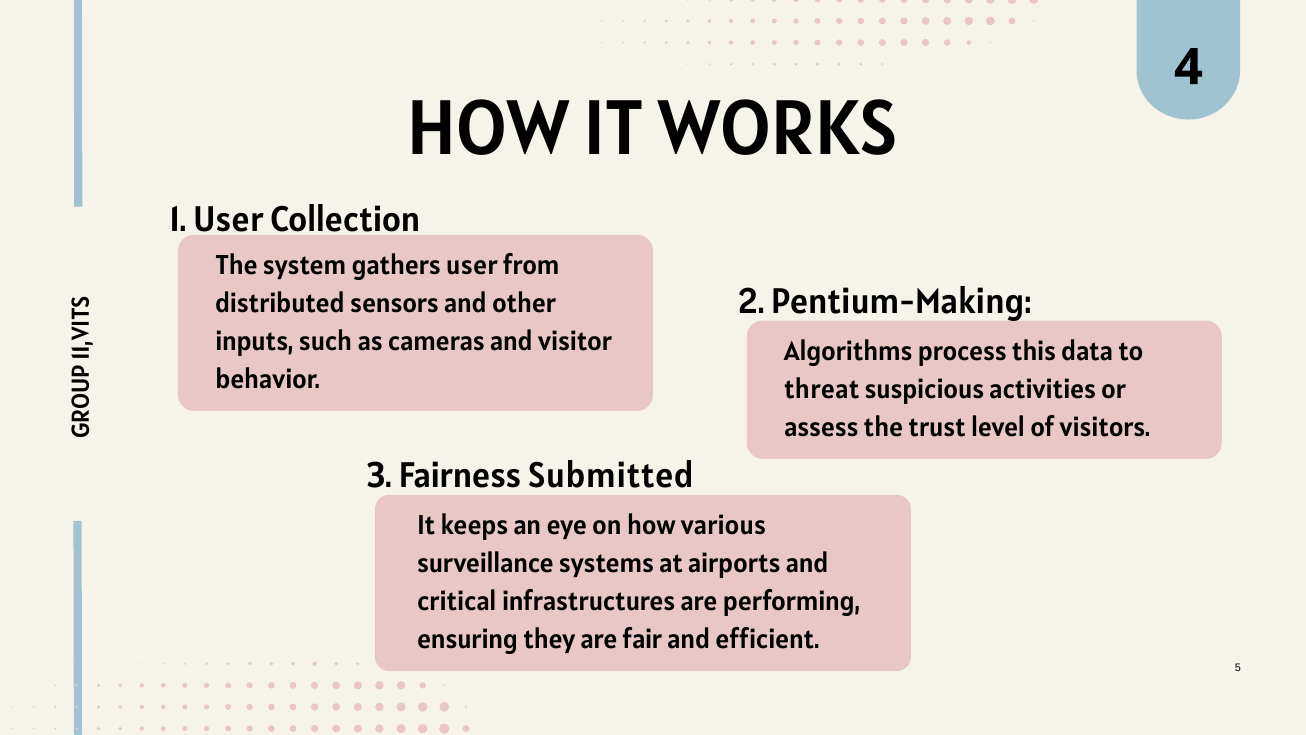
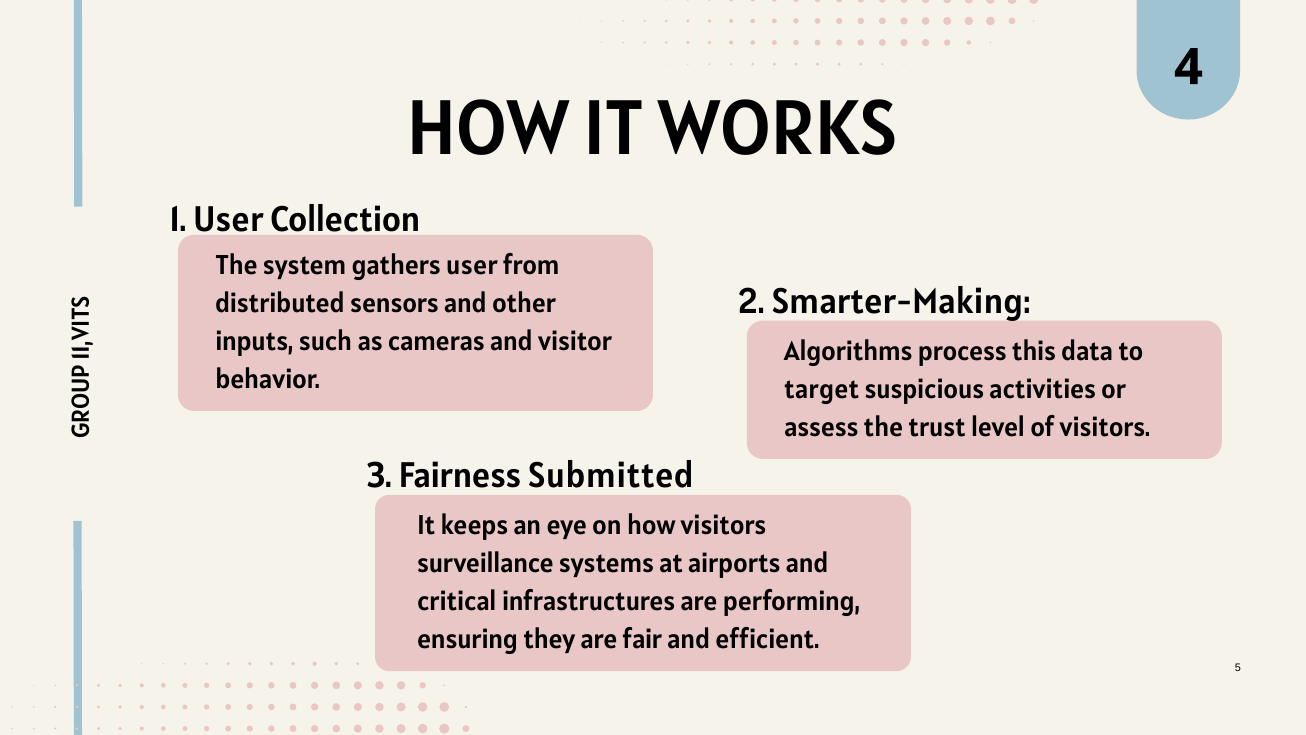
Pentium-Making: Pentium-Making -> Smarter-Making
threat: threat -> target
how various: various -> visitors
